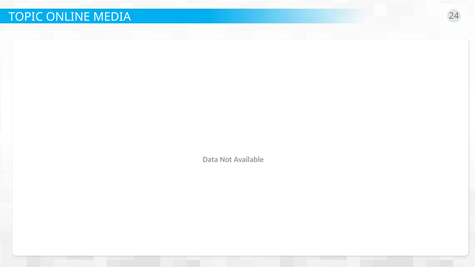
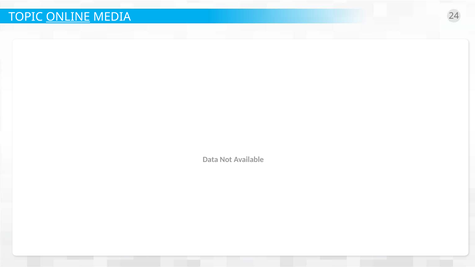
ONLINE underline: none -> present
